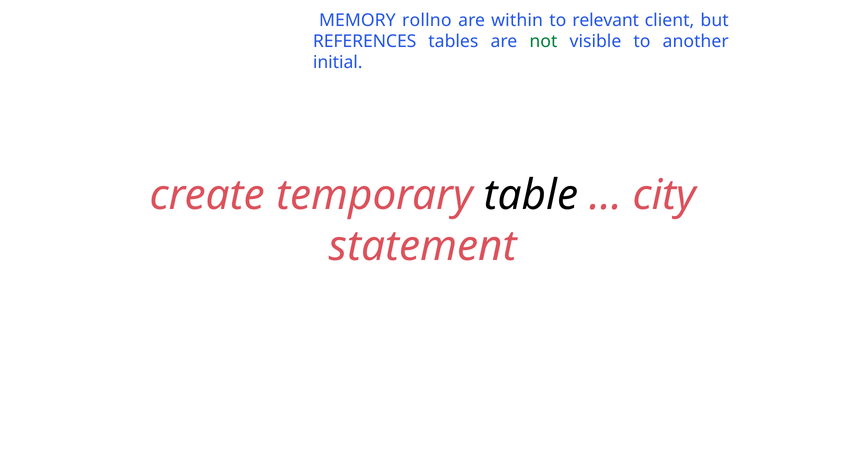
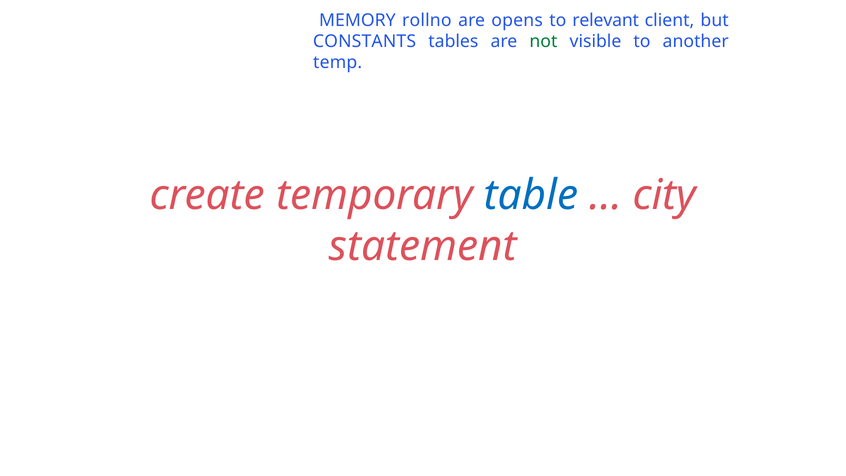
within: within -> opens
REFERENCES: REFERENCES -> CONSTANTS
initial: initial -> temp
table colour: black -> blue
